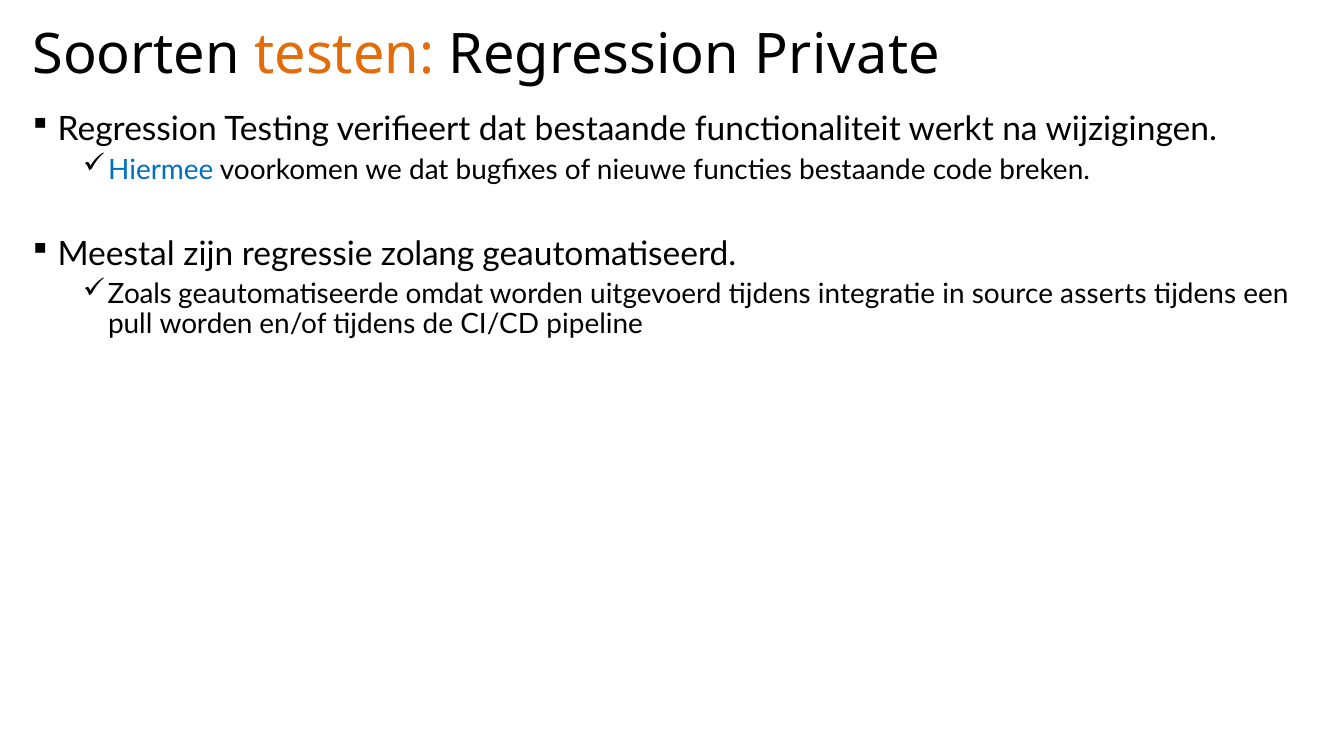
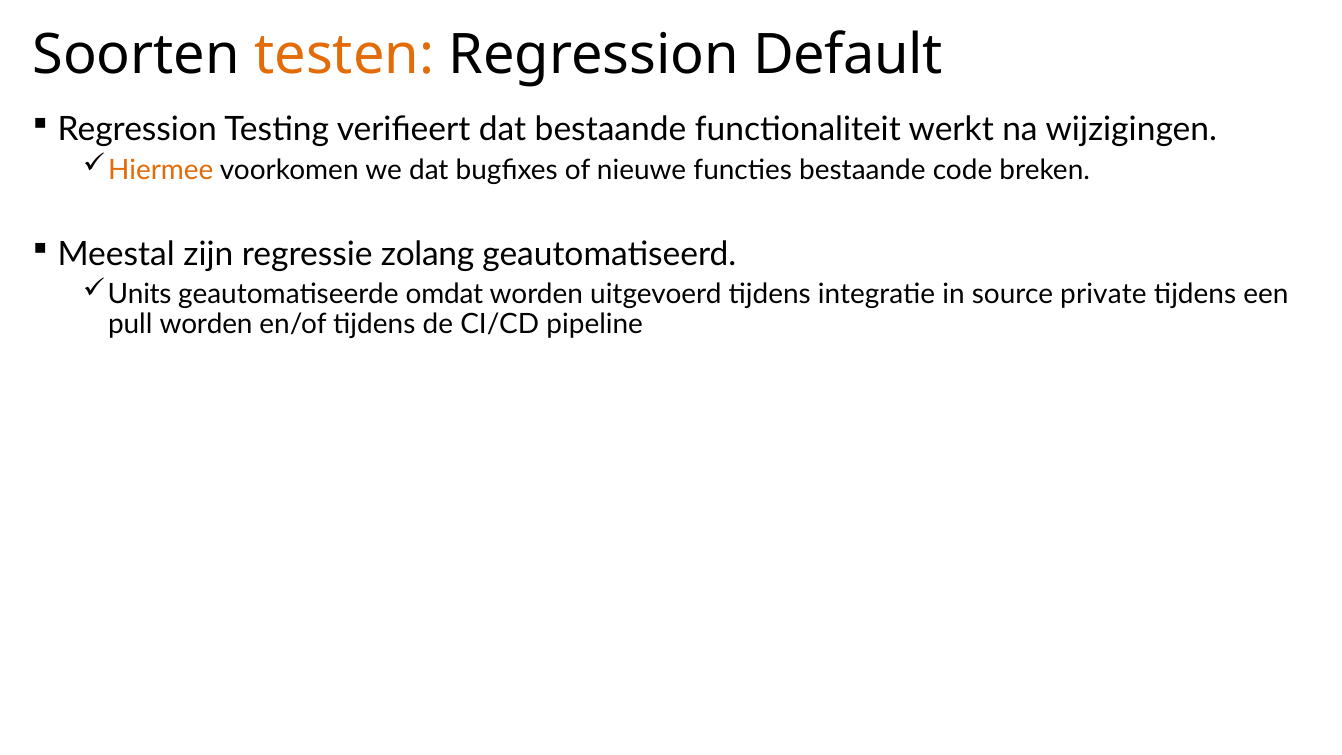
Private: Private -> Default
Hiermee colour: blue -> orange
Zoals: Zoals -> Units
asserts: asserts -> private
